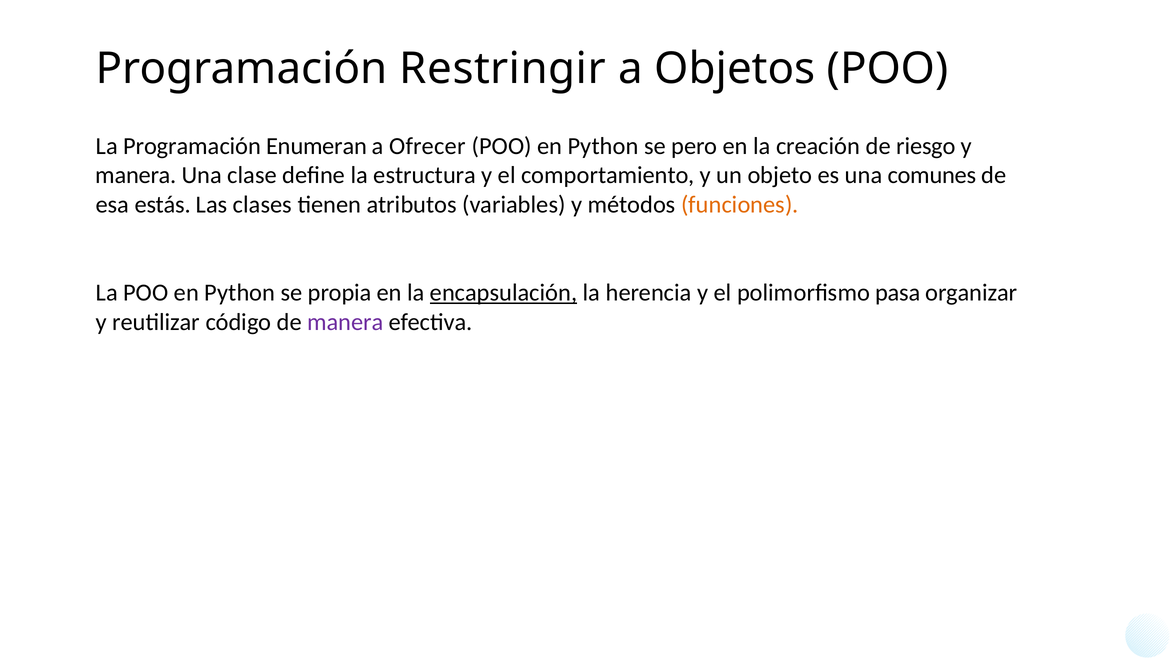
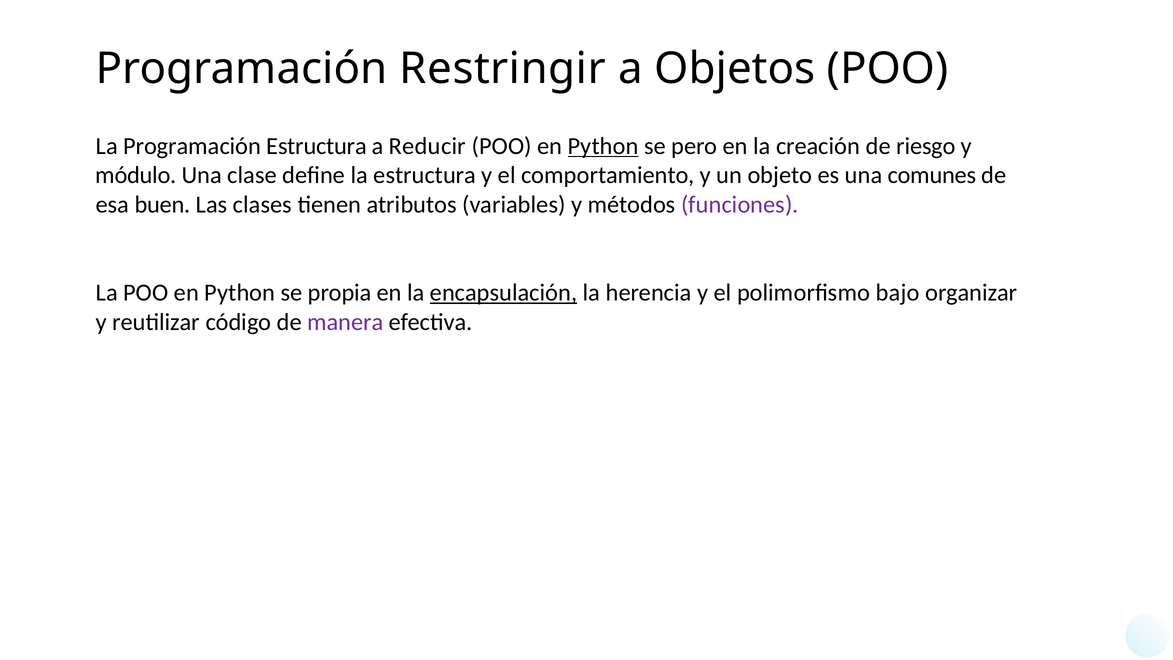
Programación Enumeran: Enumeran -> Estructura
Ofrecer: Ofrecer -> Reducir
Python at (603, 146) underline: none -> present
manera at (136, 175): manera -> módulo
estás: estás -> buen
funciones colour: orange -> purple
pasa: pasa -> bajo
